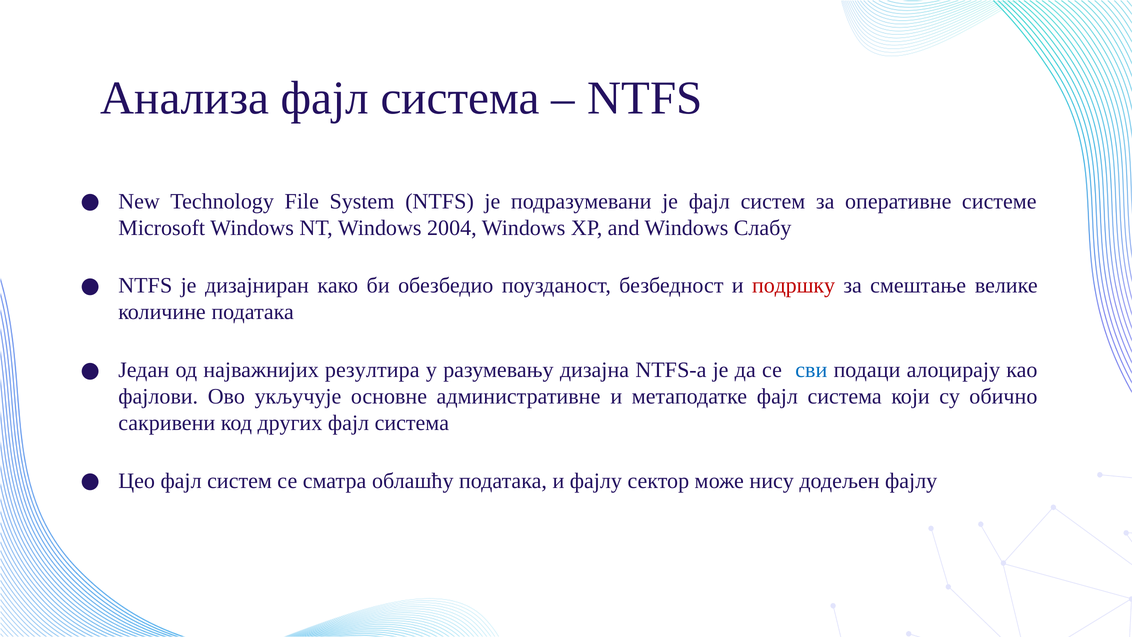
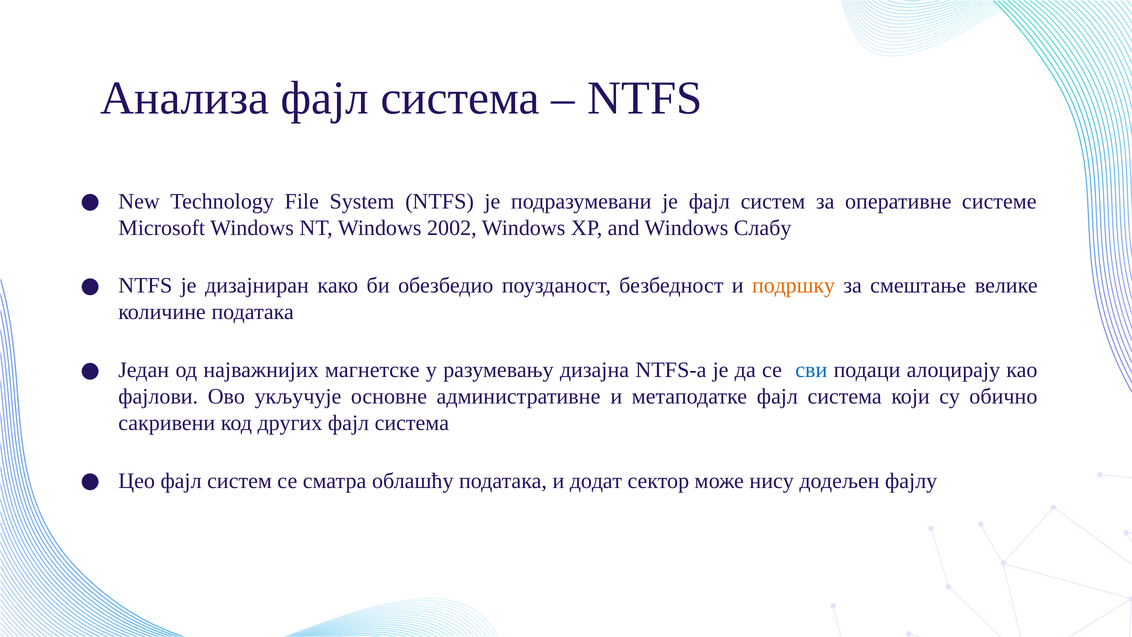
2004: 2004 -> 2002
подршку colour: red -> orange
резултира: резултира -> магнетске
и фајлу: фајлу -> додат
